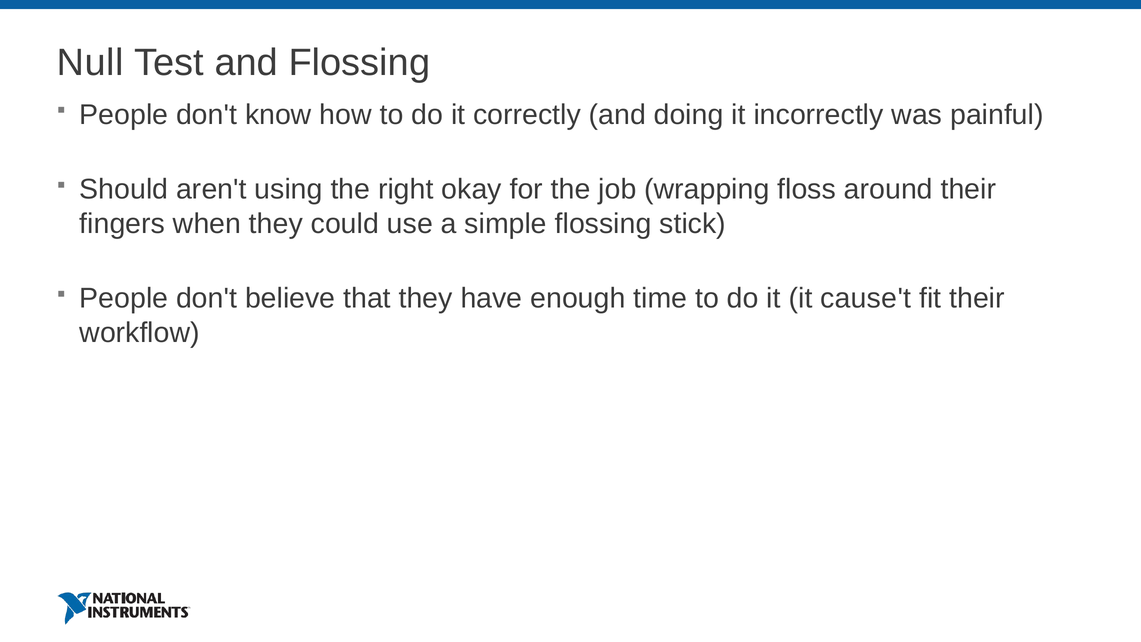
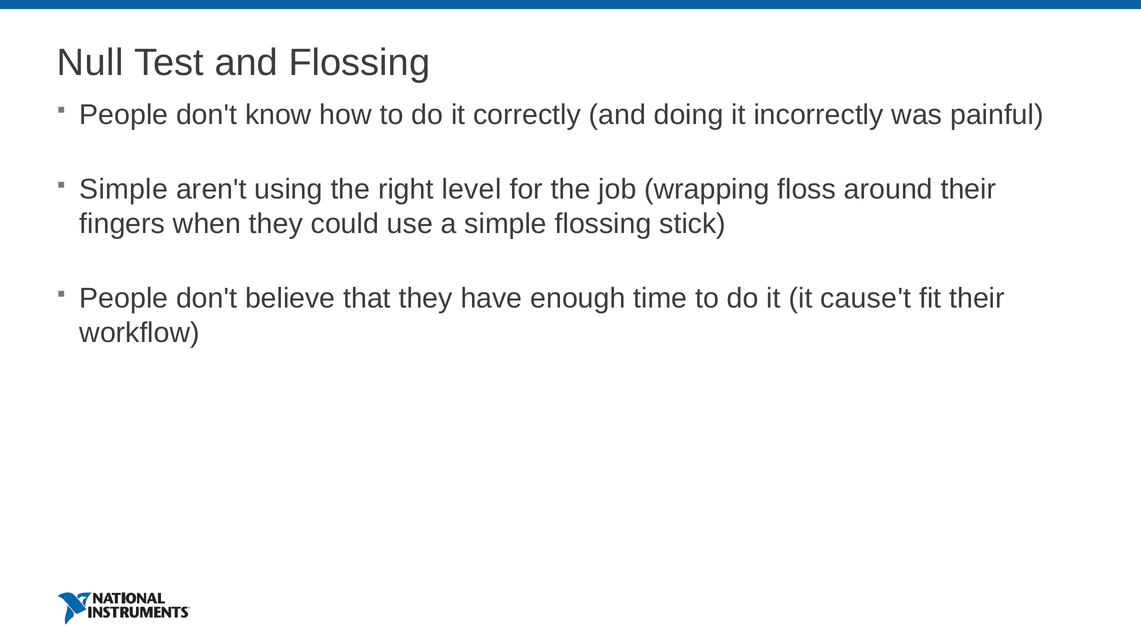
Should at (124, 189): Should -> Simple
okay: okay -> level
